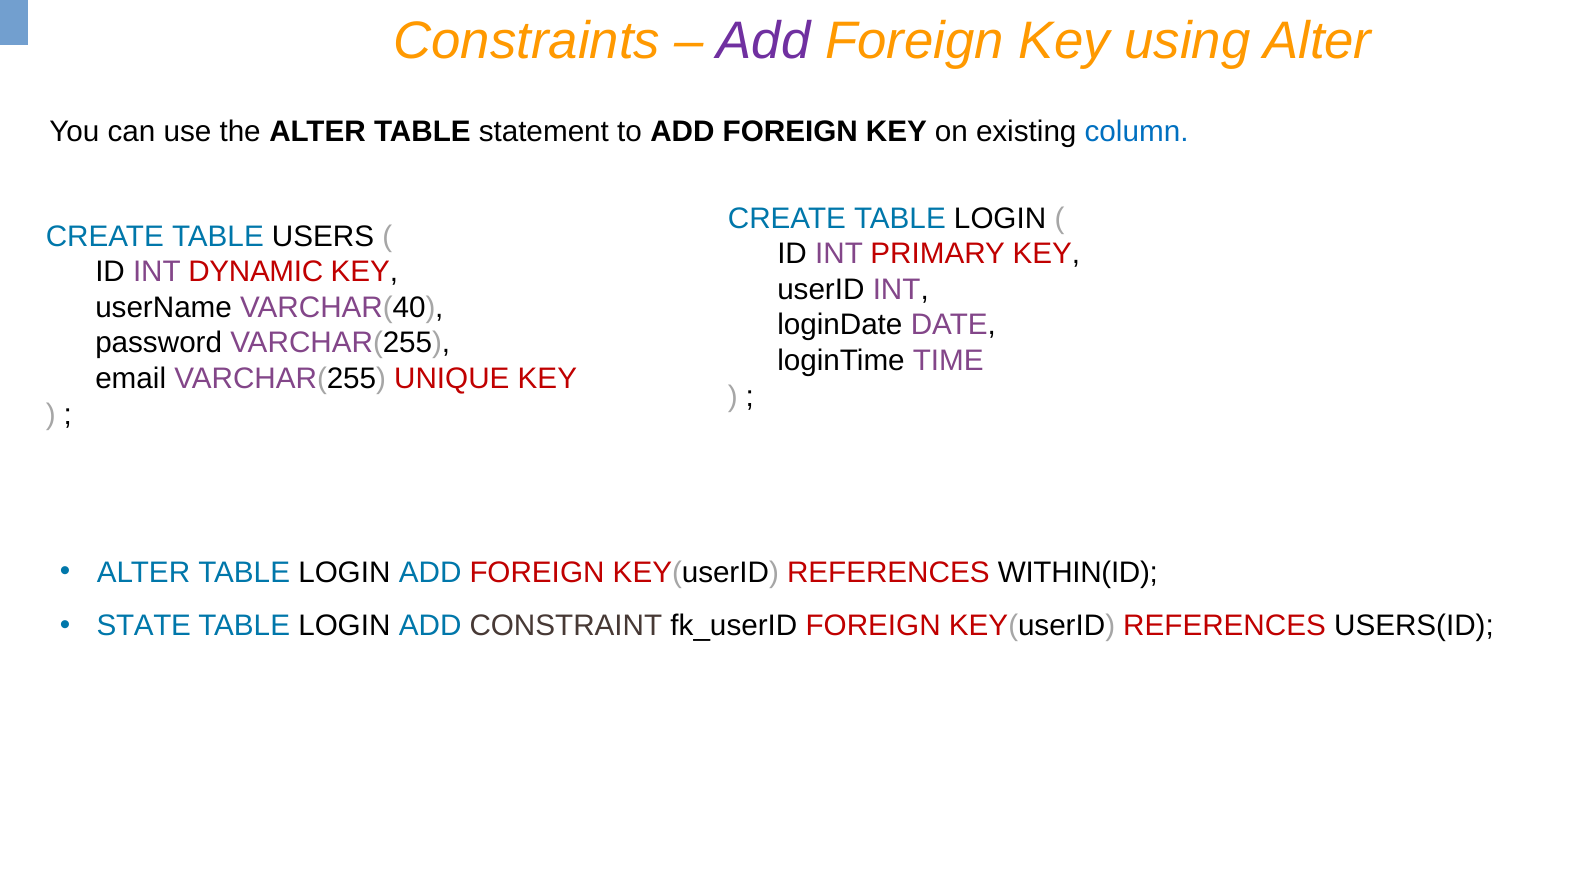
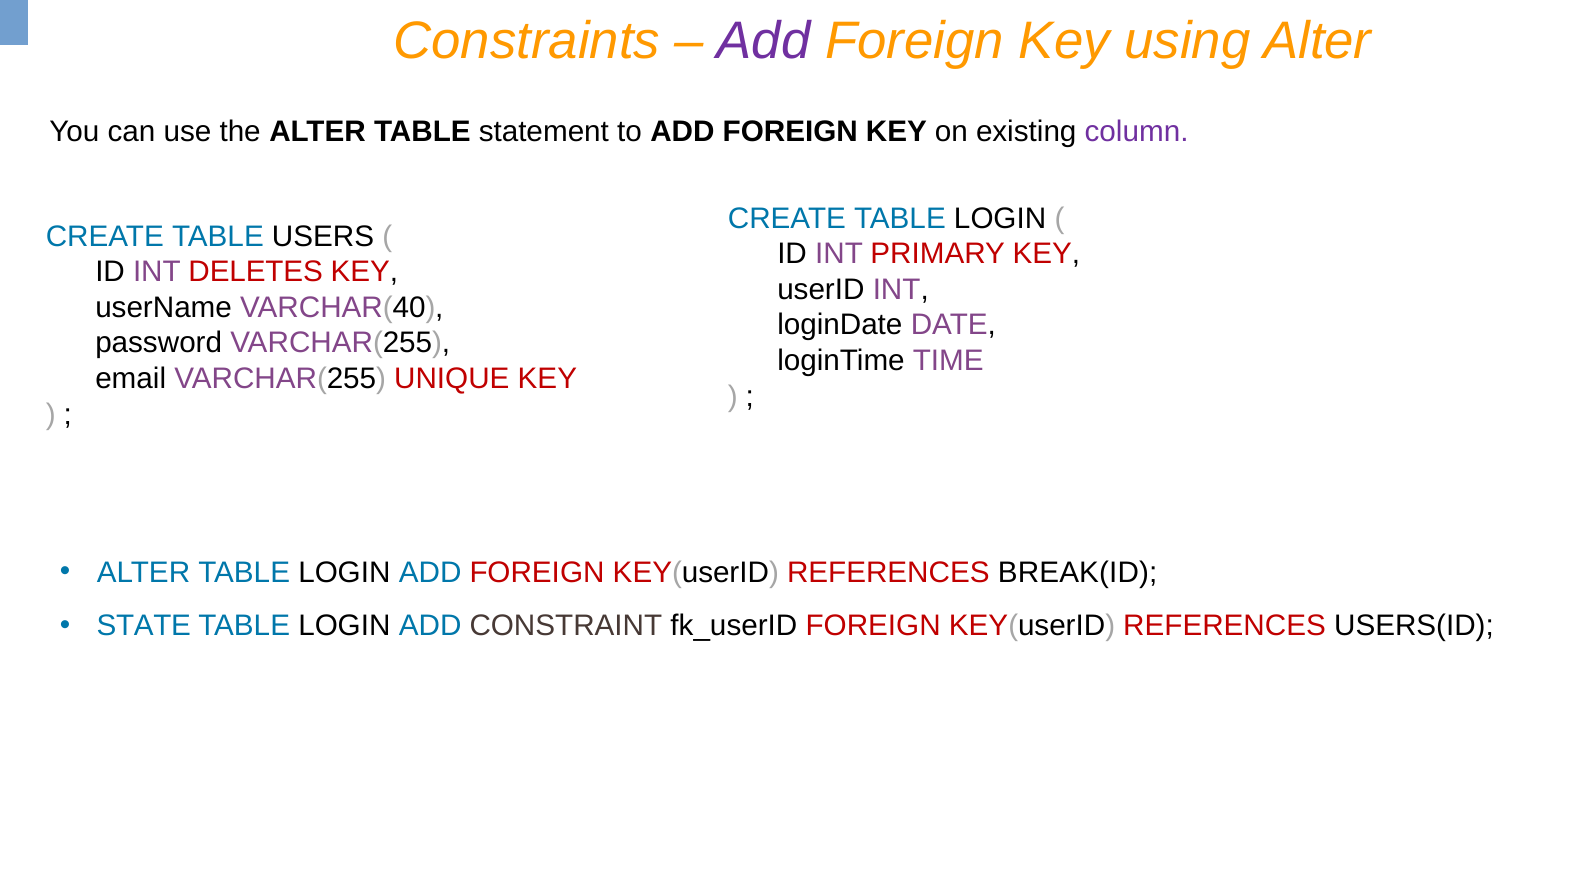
column colour: blue -> purple
DYNAMIC: DYNAMIC -> DELETES
WITHIN(ID: WITHIN(ID -> BREAK(ID
